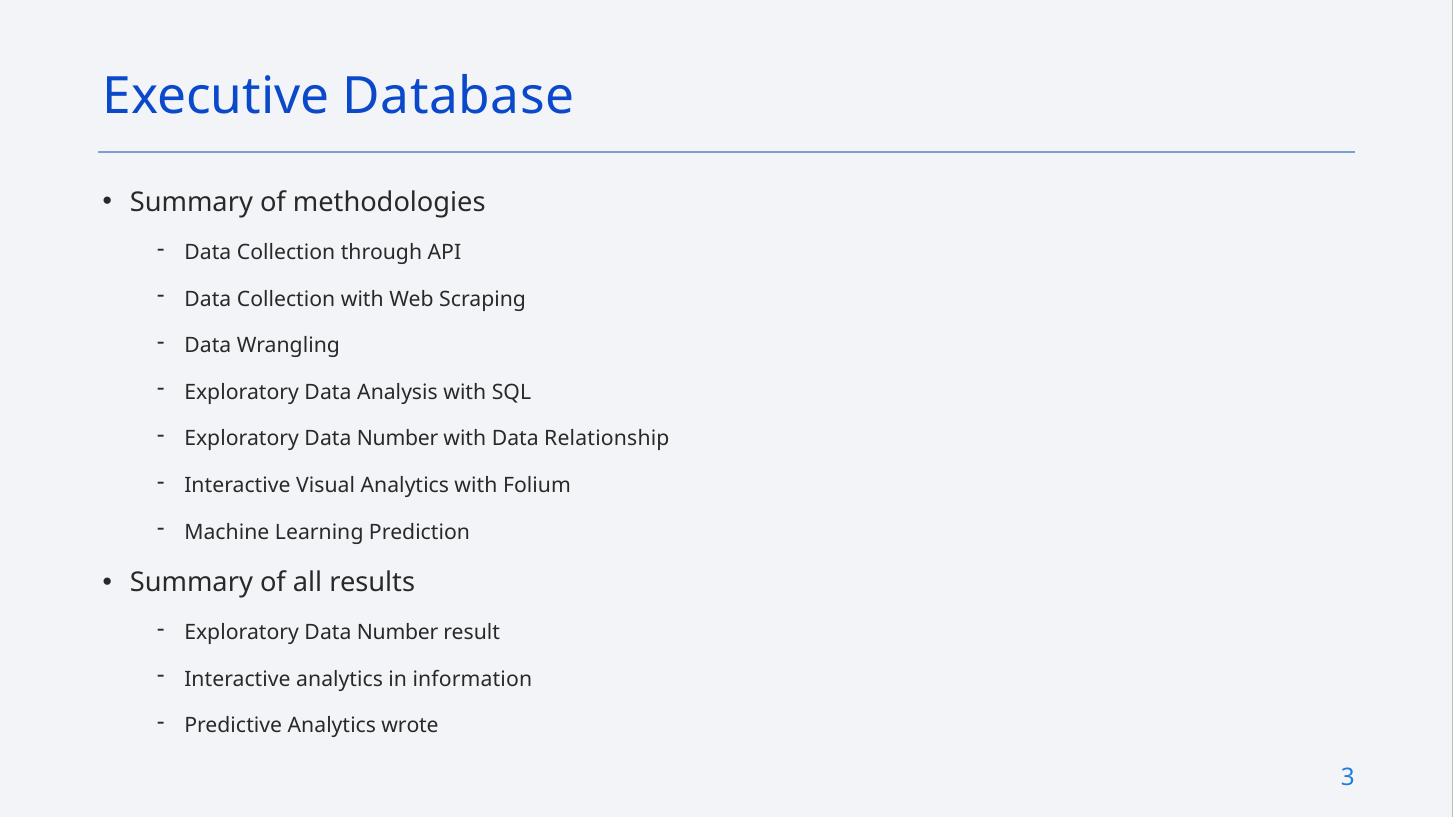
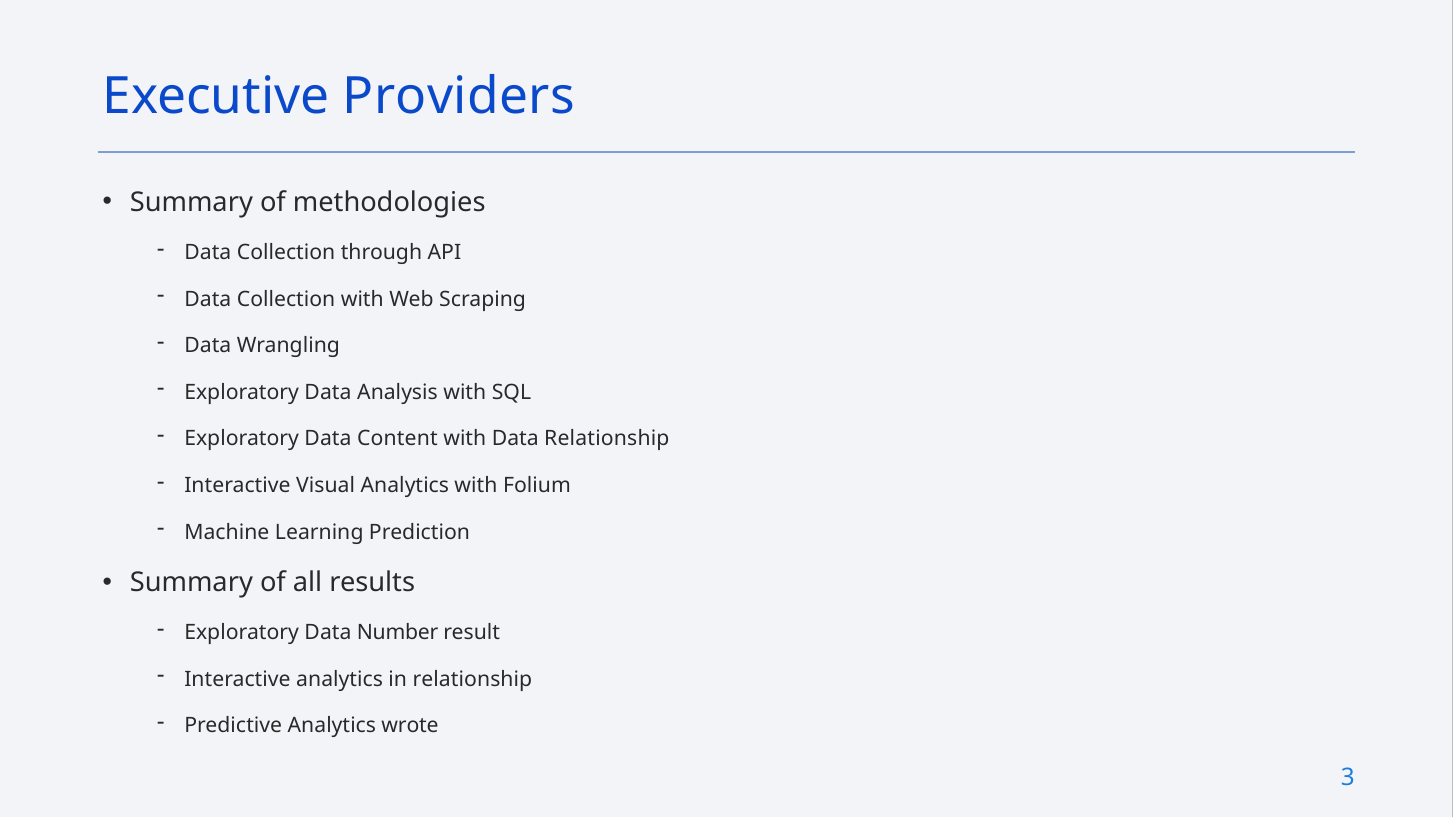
Database: Database -> Providers
Number at (398, 439): Number -> Content
in information: information -> relationship
